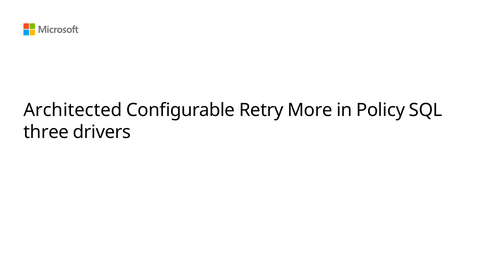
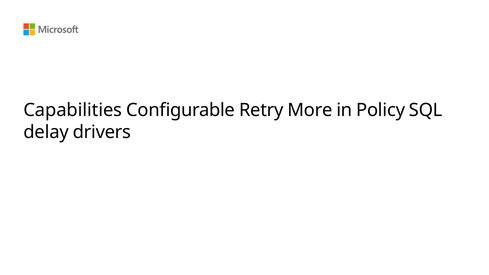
Architected: Architected -> Capabilities
three: three -> delay
